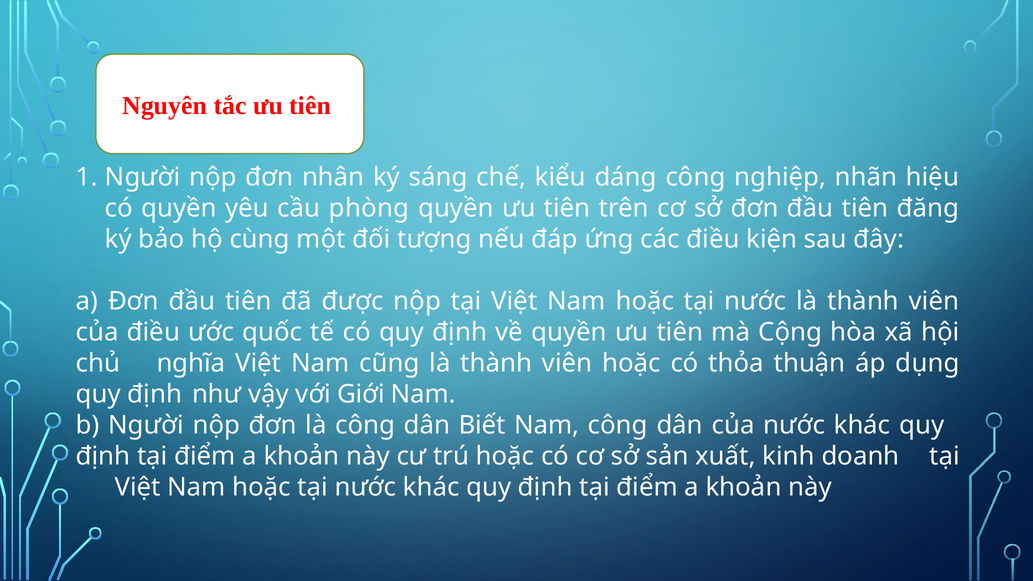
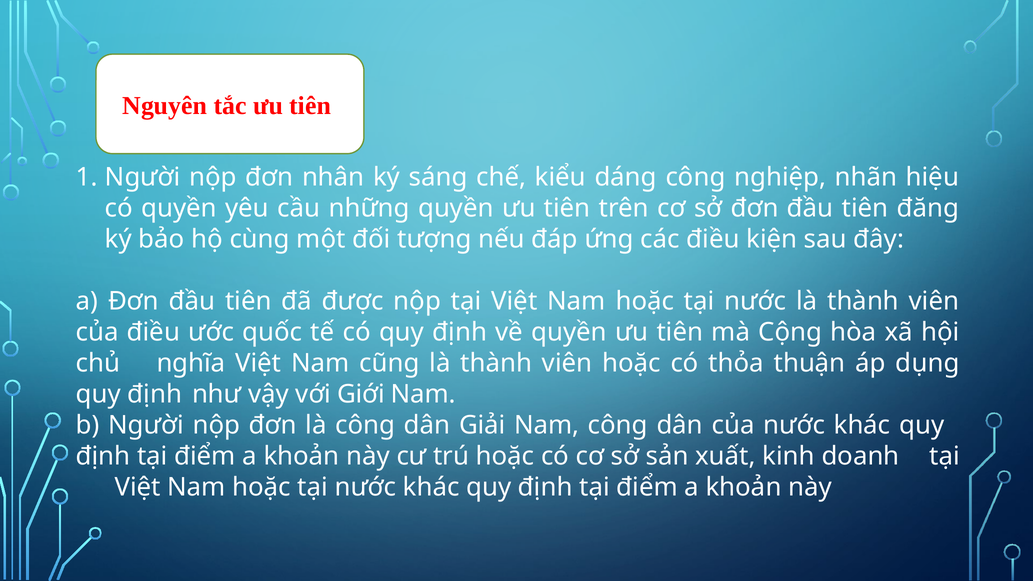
phòng: phòng -> những
Biết: Biết -> Giải
